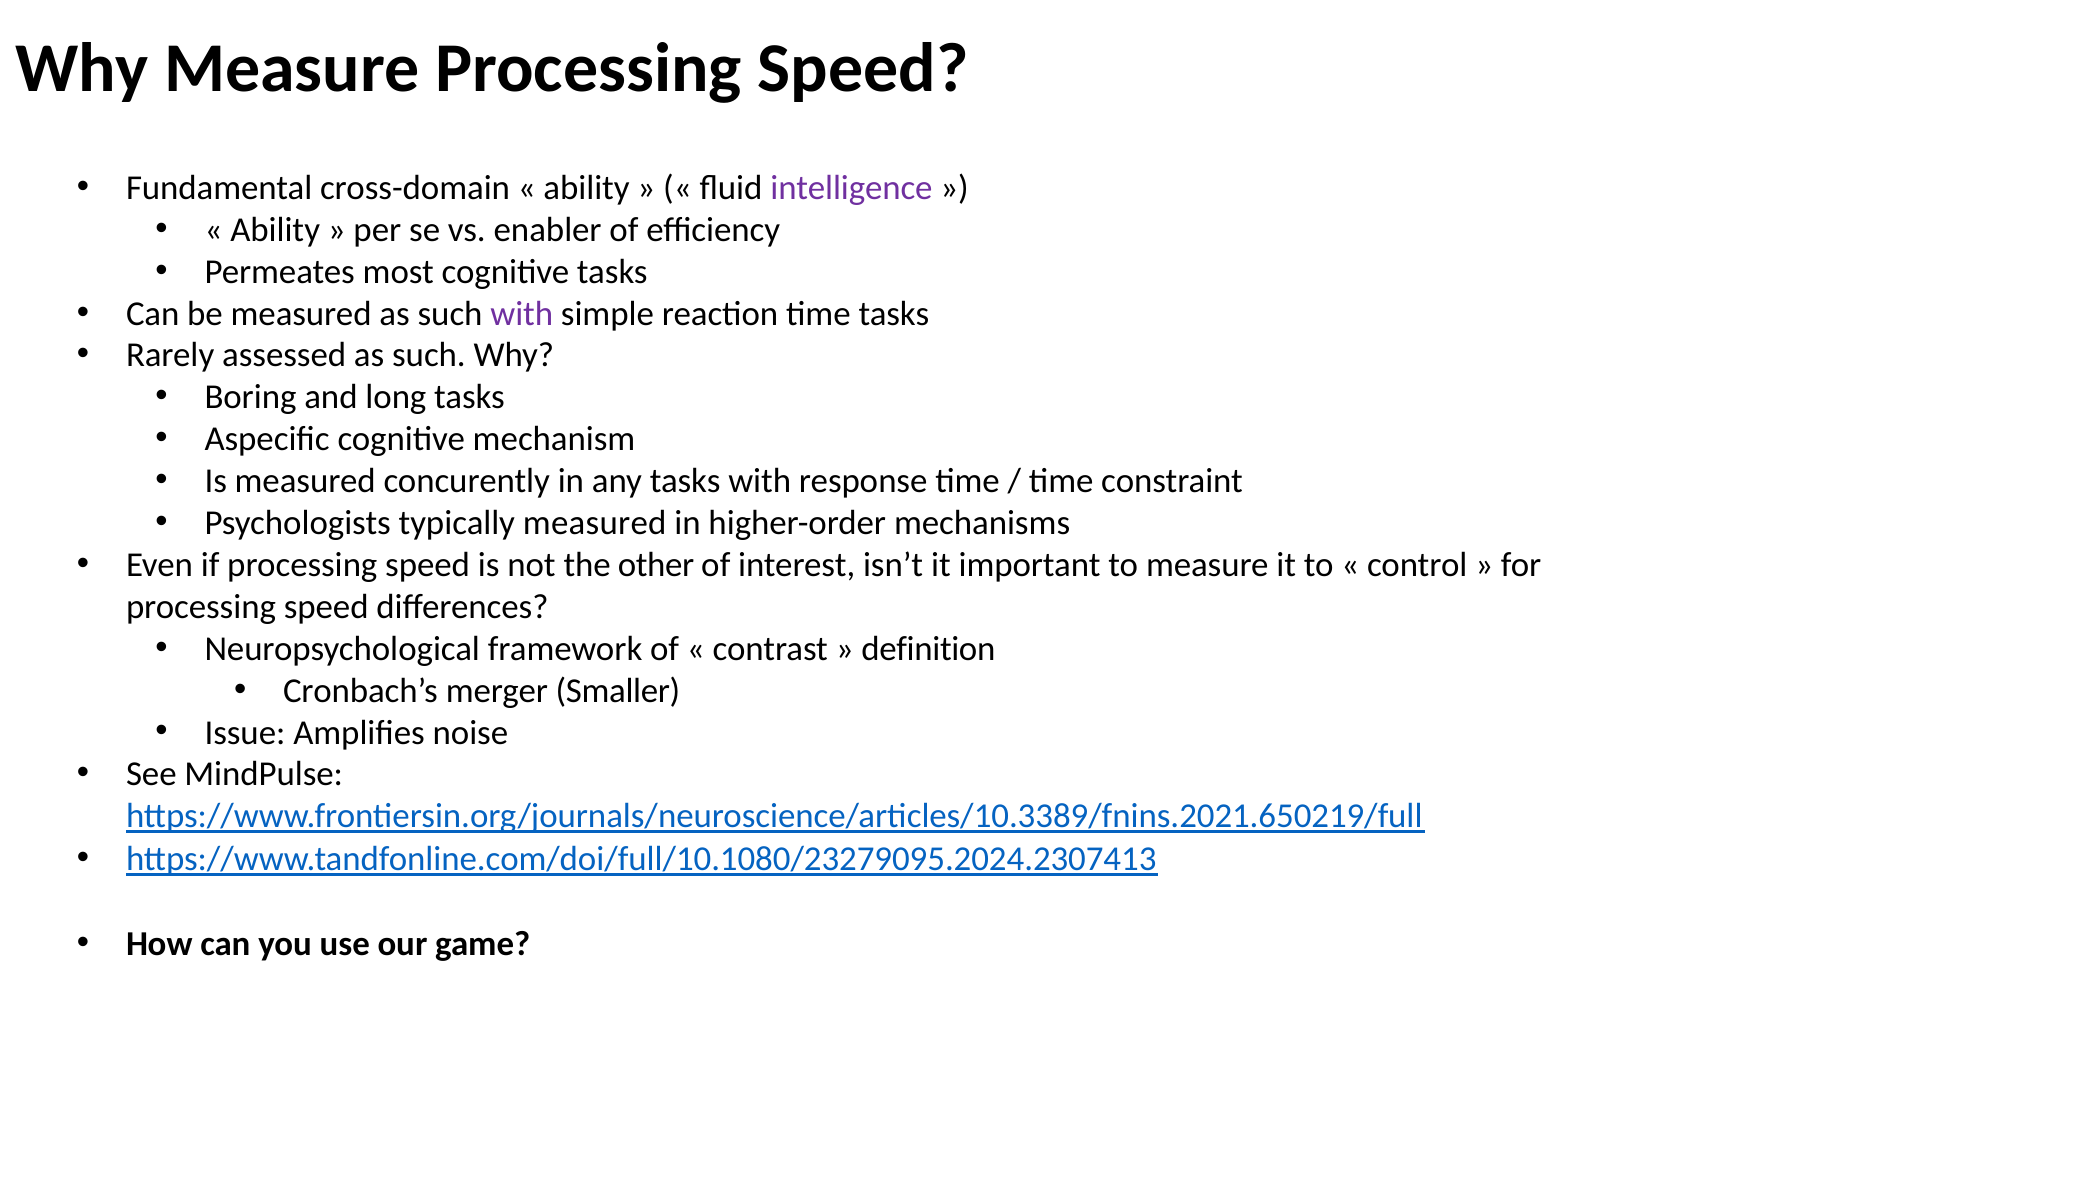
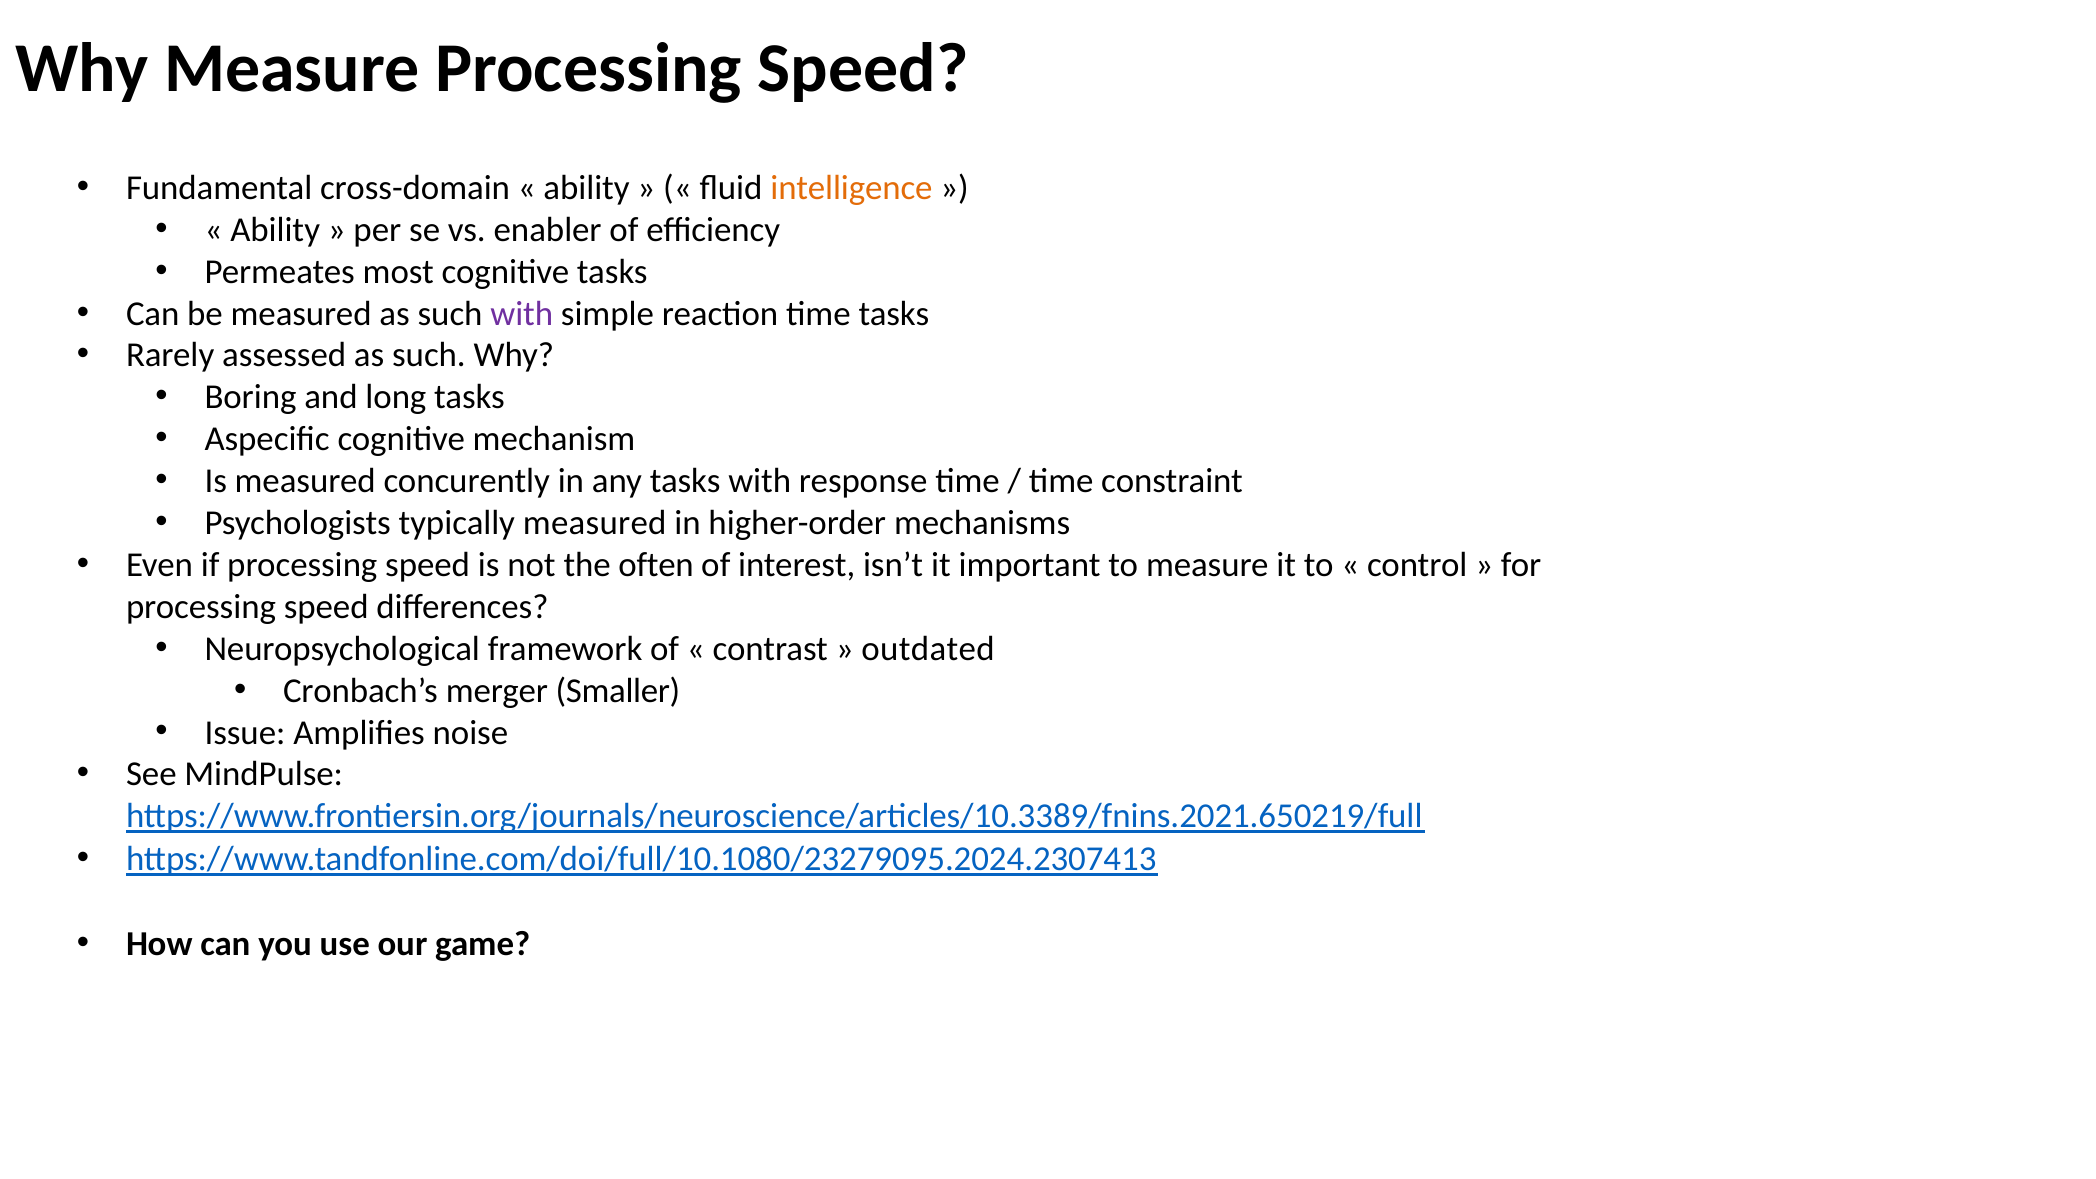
intelligence colour: purple -> orange
other: other -> often
definition: definition -> outdated
